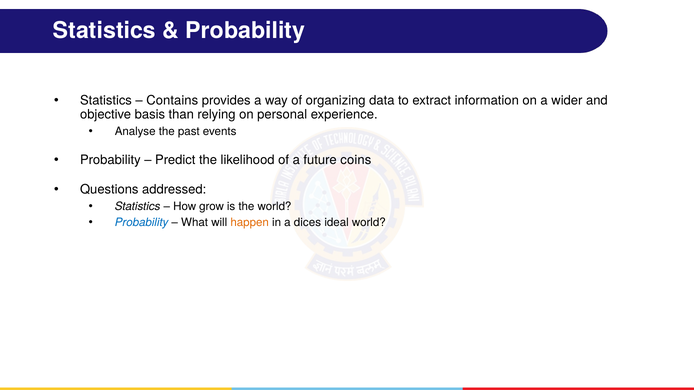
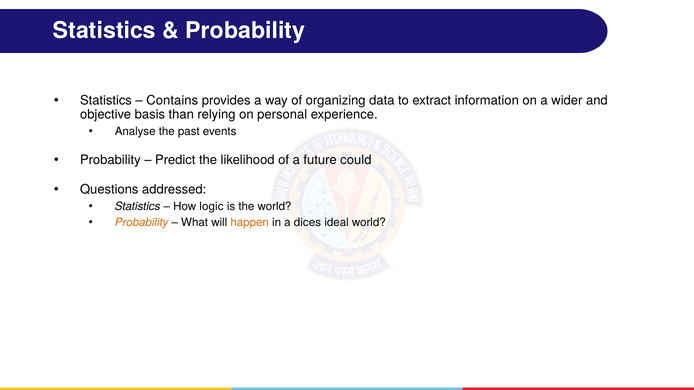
coins: coins -> could
grow: grow -> logic
Probability at (142, 223) colour: blue -> orange
